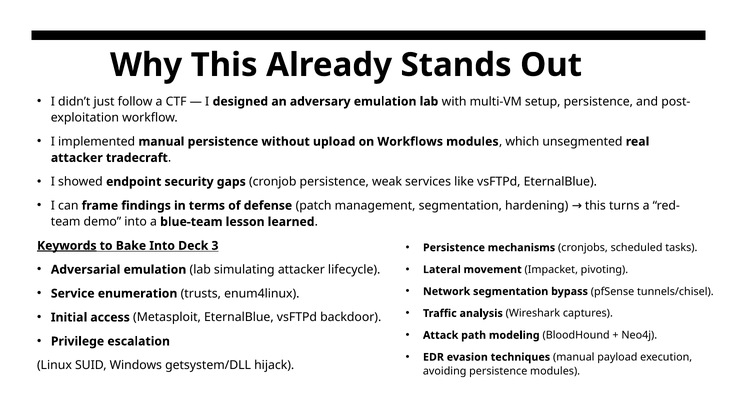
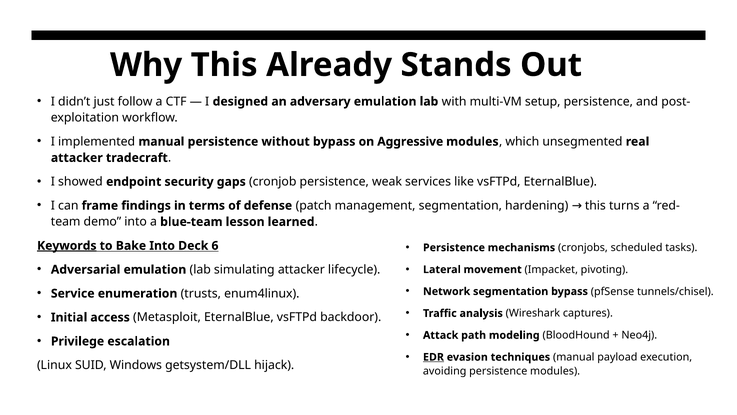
without upload: upload -> bypass
Workflows: Workflows -> Aggressive
3: 3 -> 6
EDR underline: none -> present
